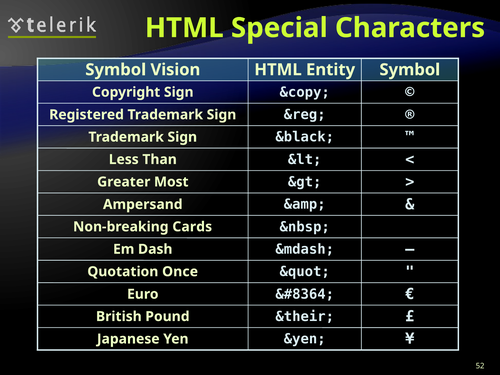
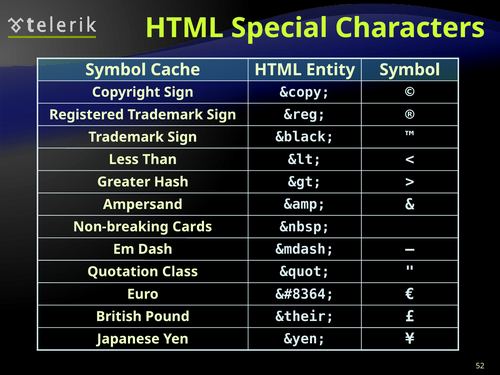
Vision: Vision -> Cache
Most: Most -> Hash
Once: Once -> Class
